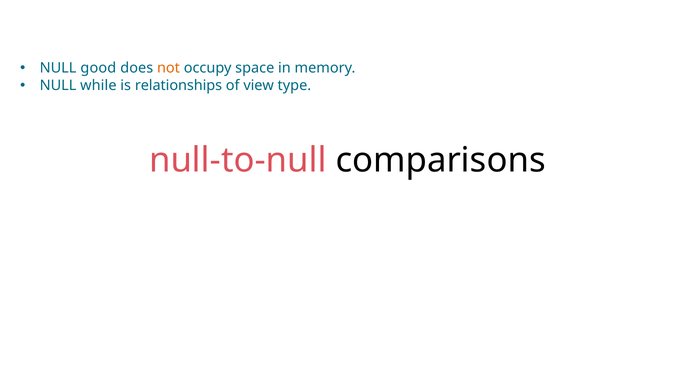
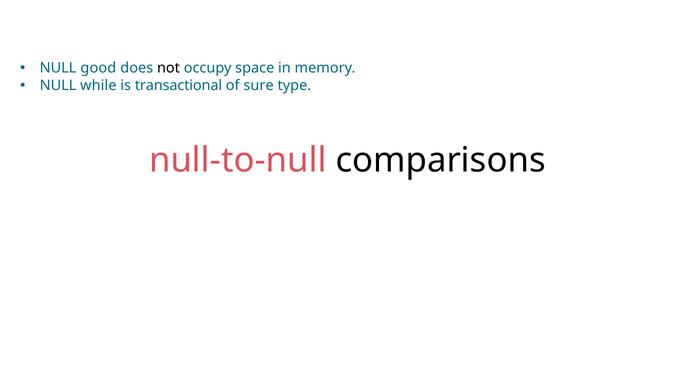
not colour: orange -> black
relationships: relationships -> transactional
view: view -> sure
